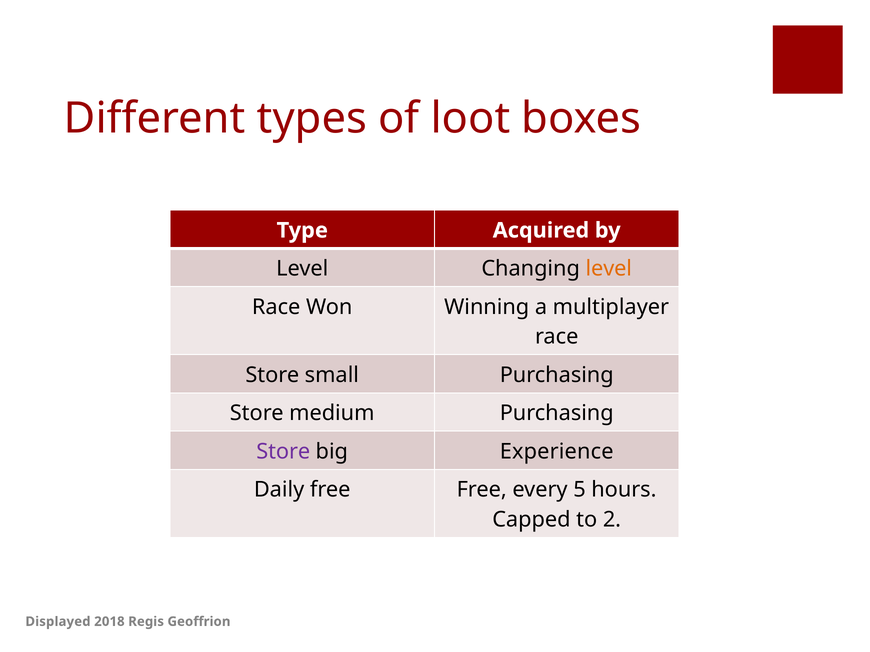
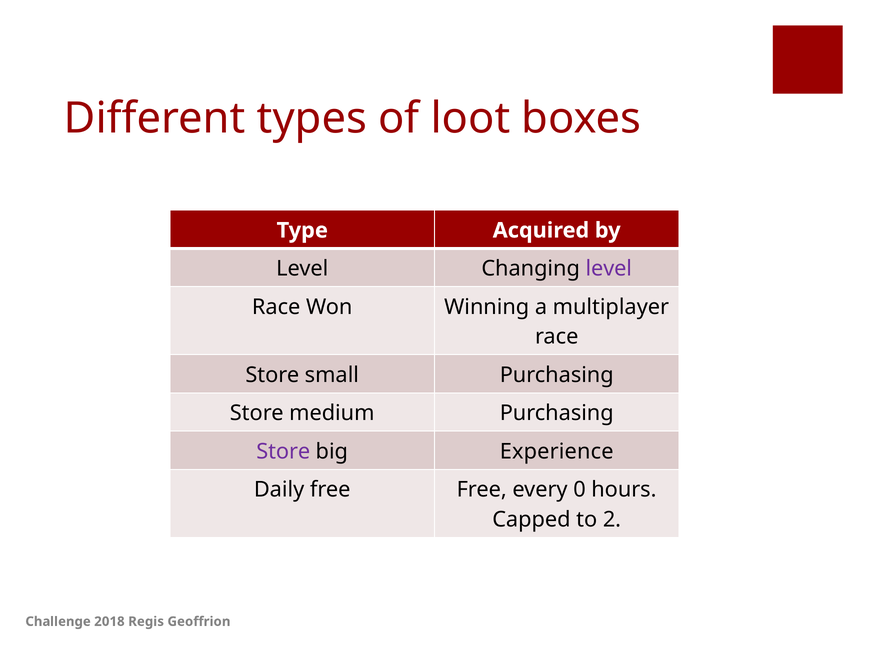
level at (609, 269) colour: orange -> purple
5: 5 -> 0
Displayed: Displayed -> Challenge
